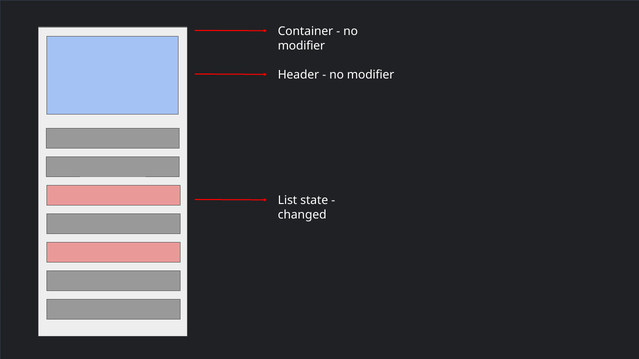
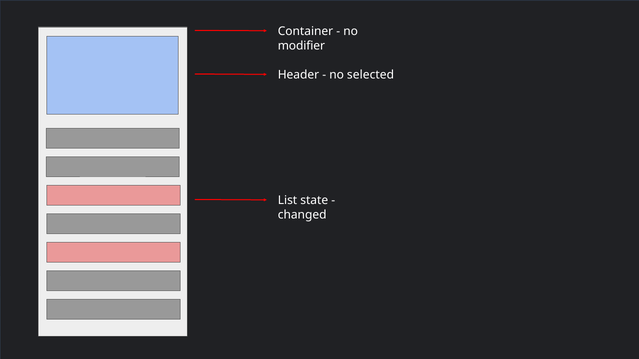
modifier at (371, 75): modifier -> selected
